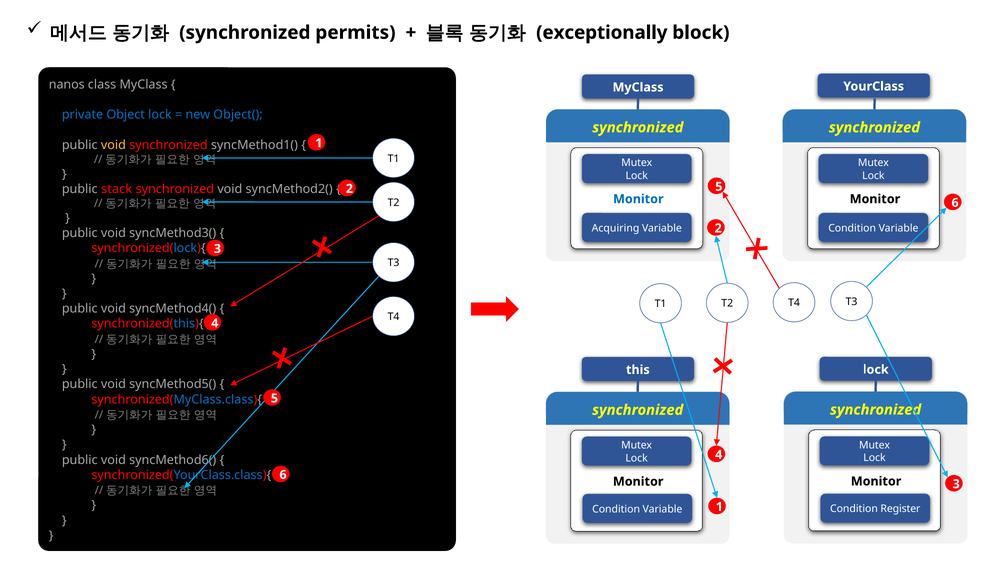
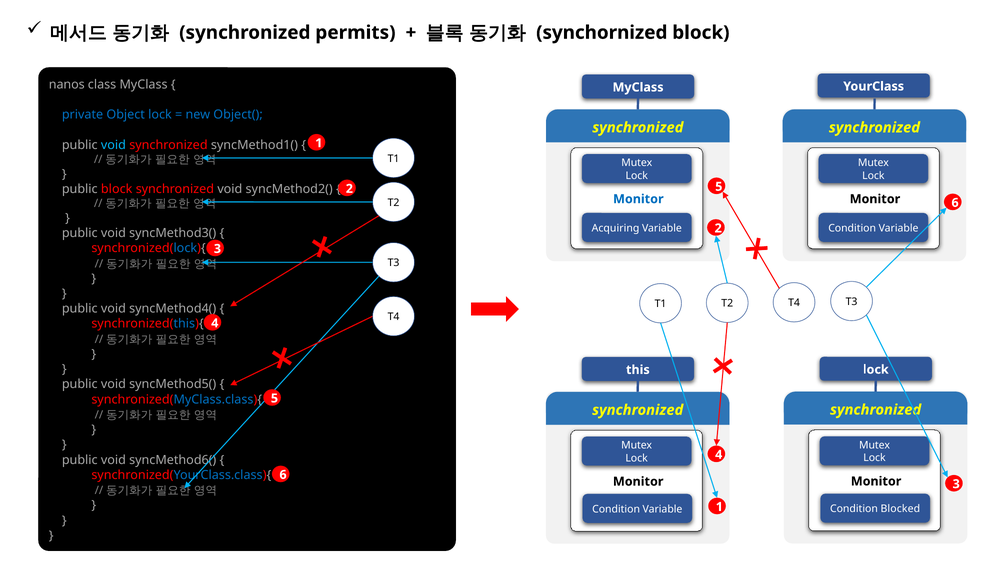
exceptionally: exceptionally -> synchornized
void at (113, 145) colour: yellow -> light blue
public stack: stack -> block
Register: Register -> Blocked
